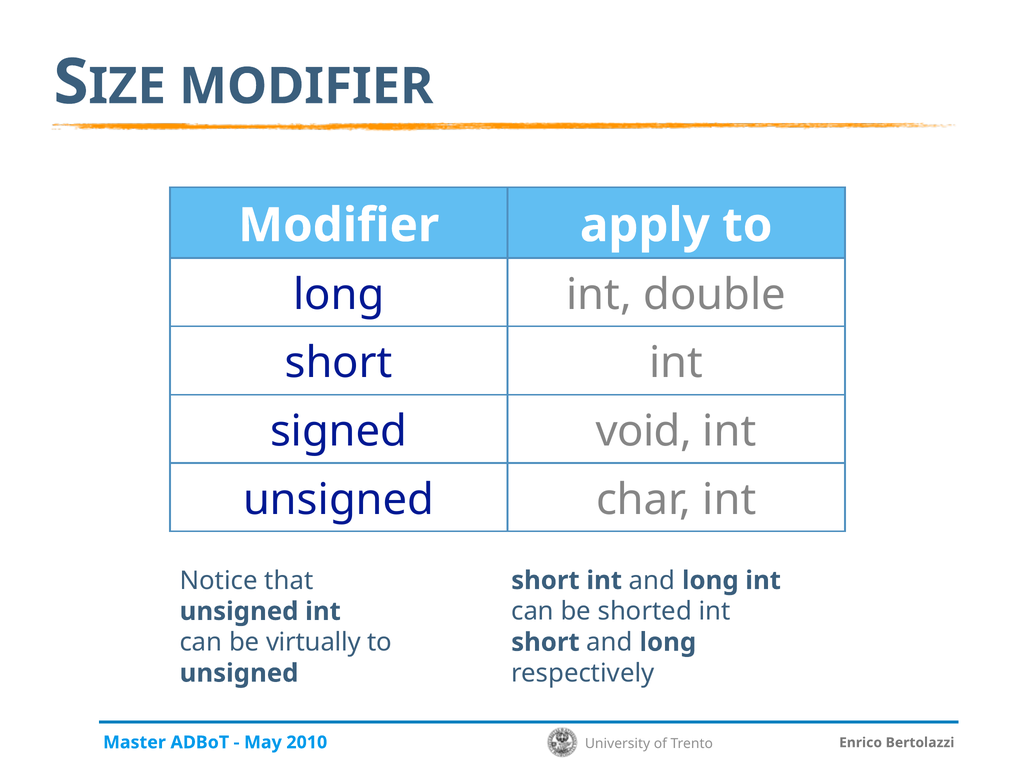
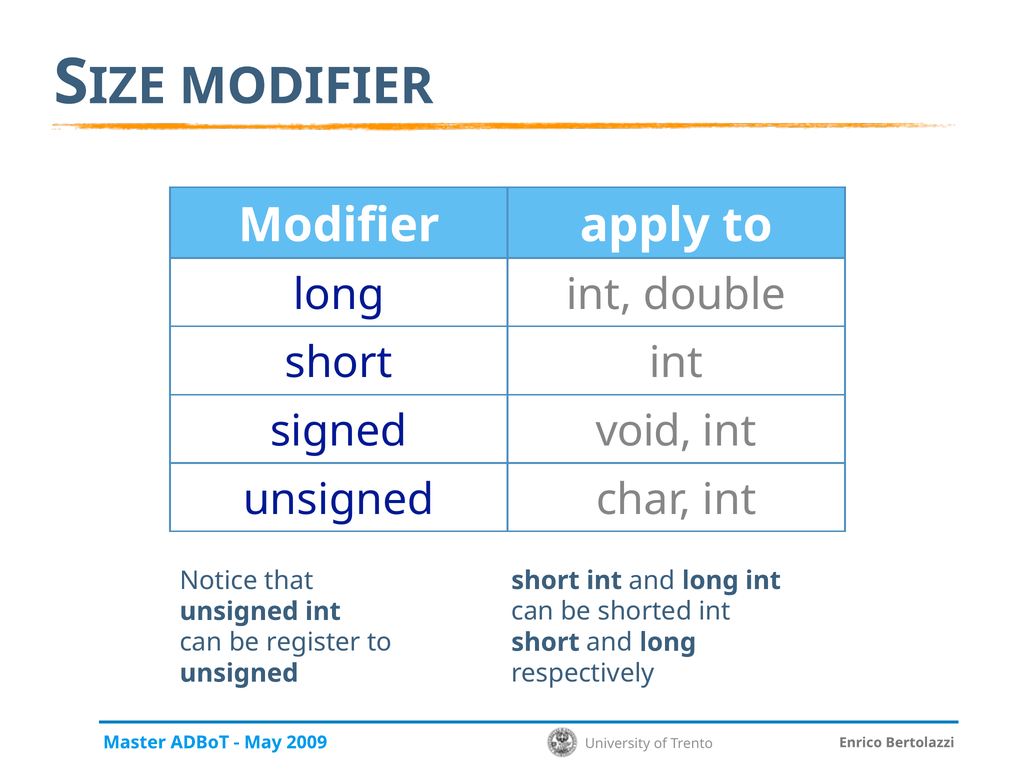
virtually: virtually -> register
2010: 2010 -> 2009
